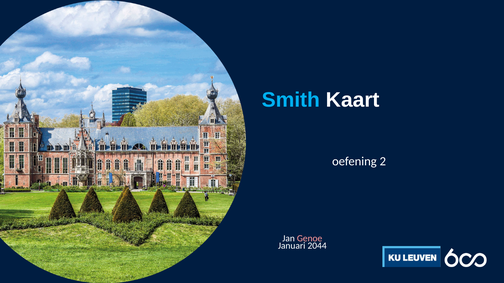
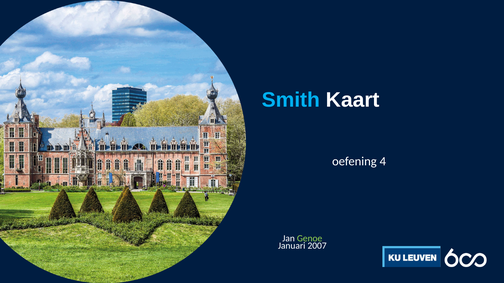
2: 2 -> 4
Genoe colour: pink -> light green
2044: 2044 -> 2007
